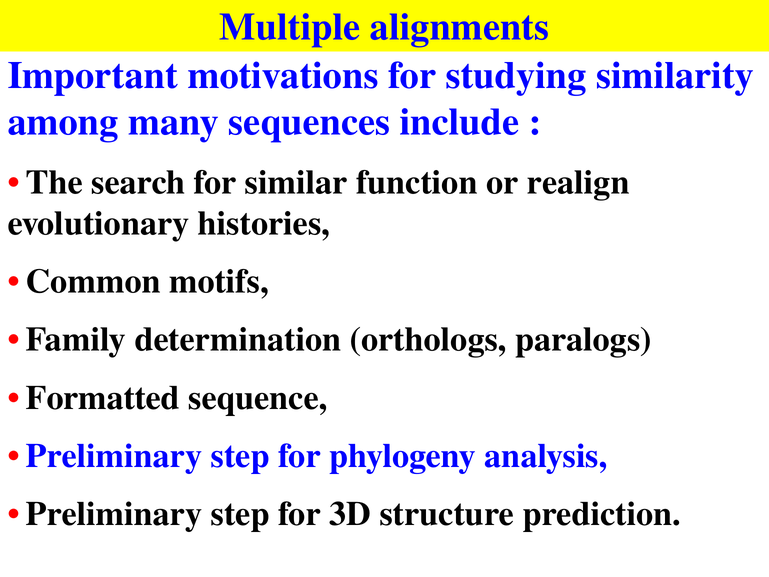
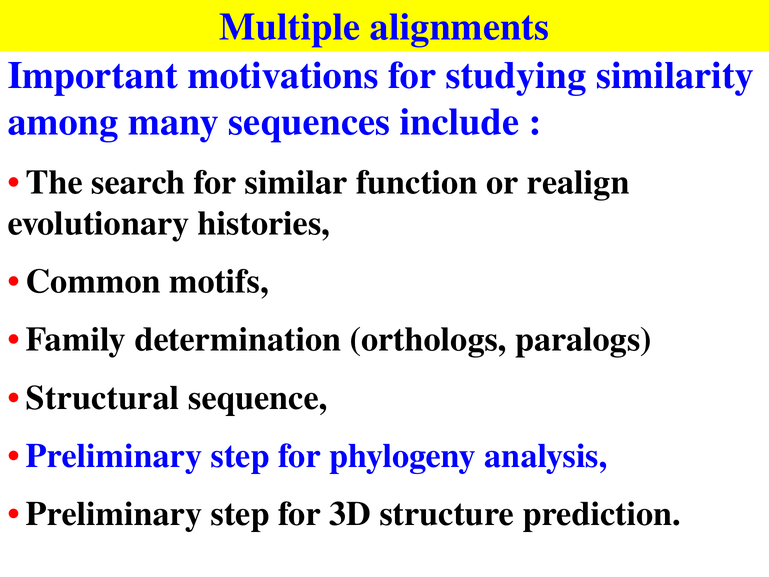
Formatted: Formatted -> Structural
